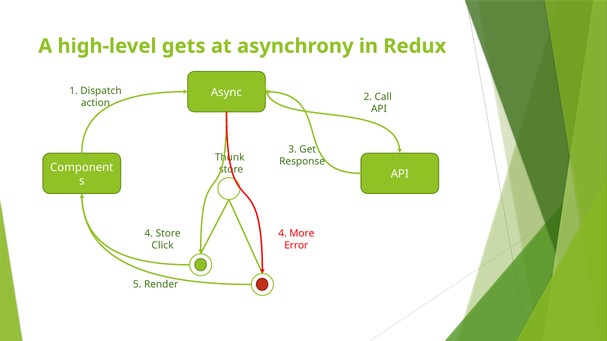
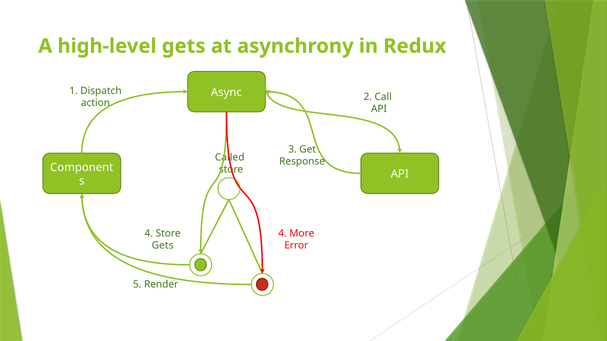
Thunk: Thunk -> Called
Click at (163, 246): Click -> Gets
